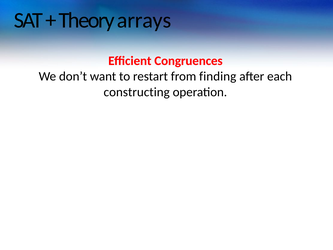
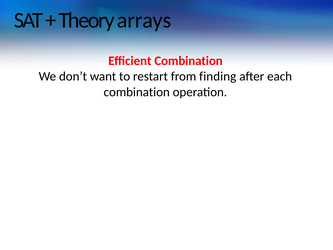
Efficient Congruences: Congruences -> Combination
constructing at (137, 92): constructing -> combination
